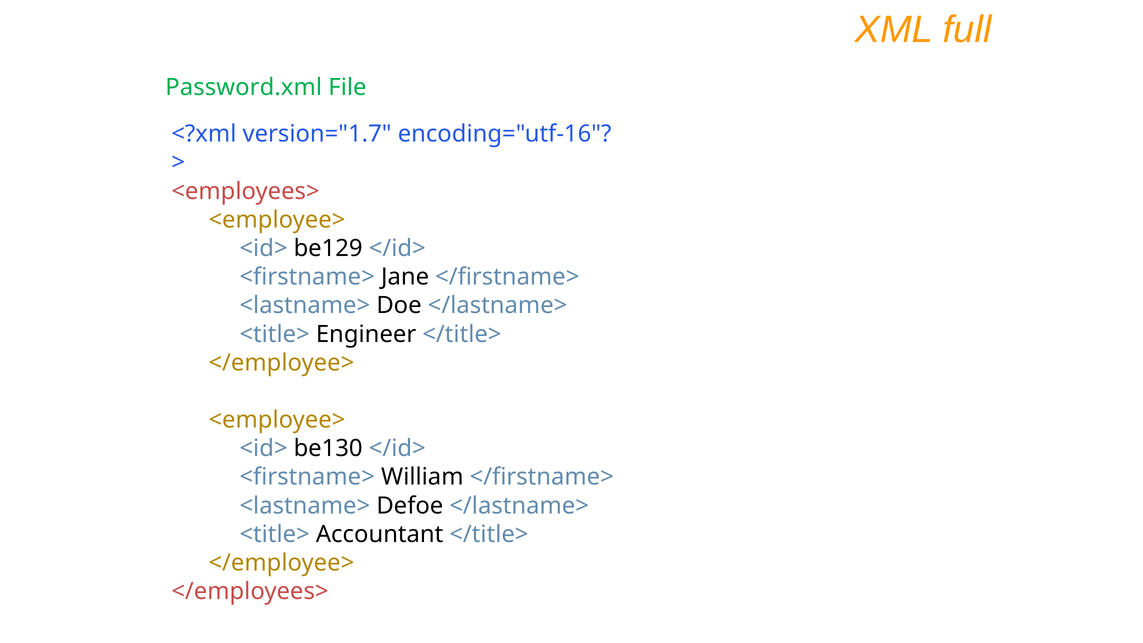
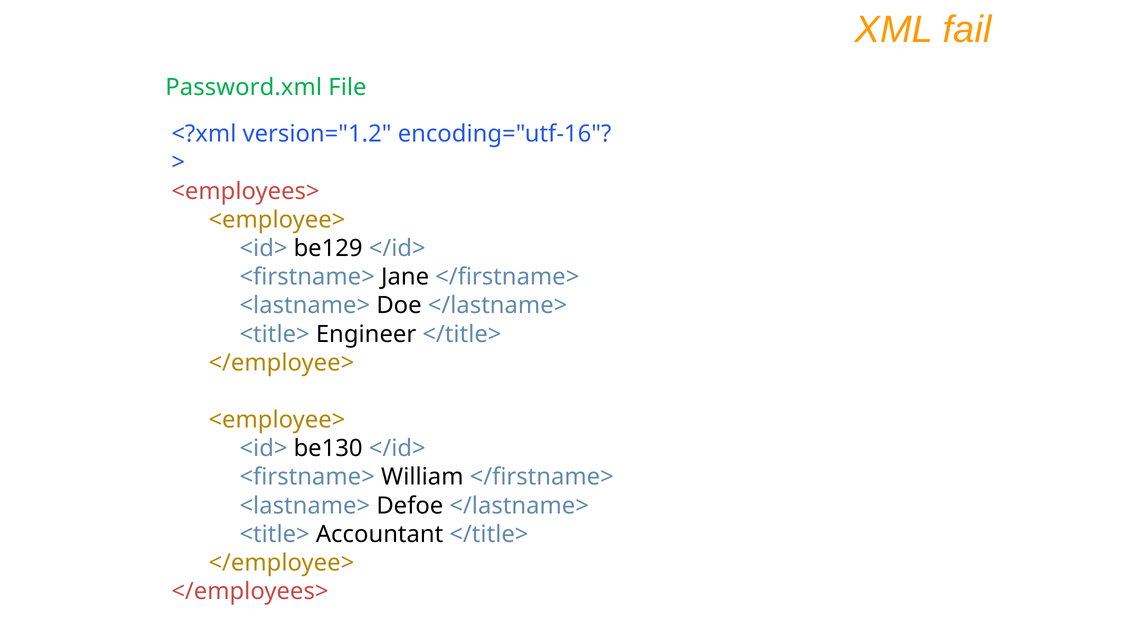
full: full -> fail
version="1.7: version="1.7 -> version="1.2
